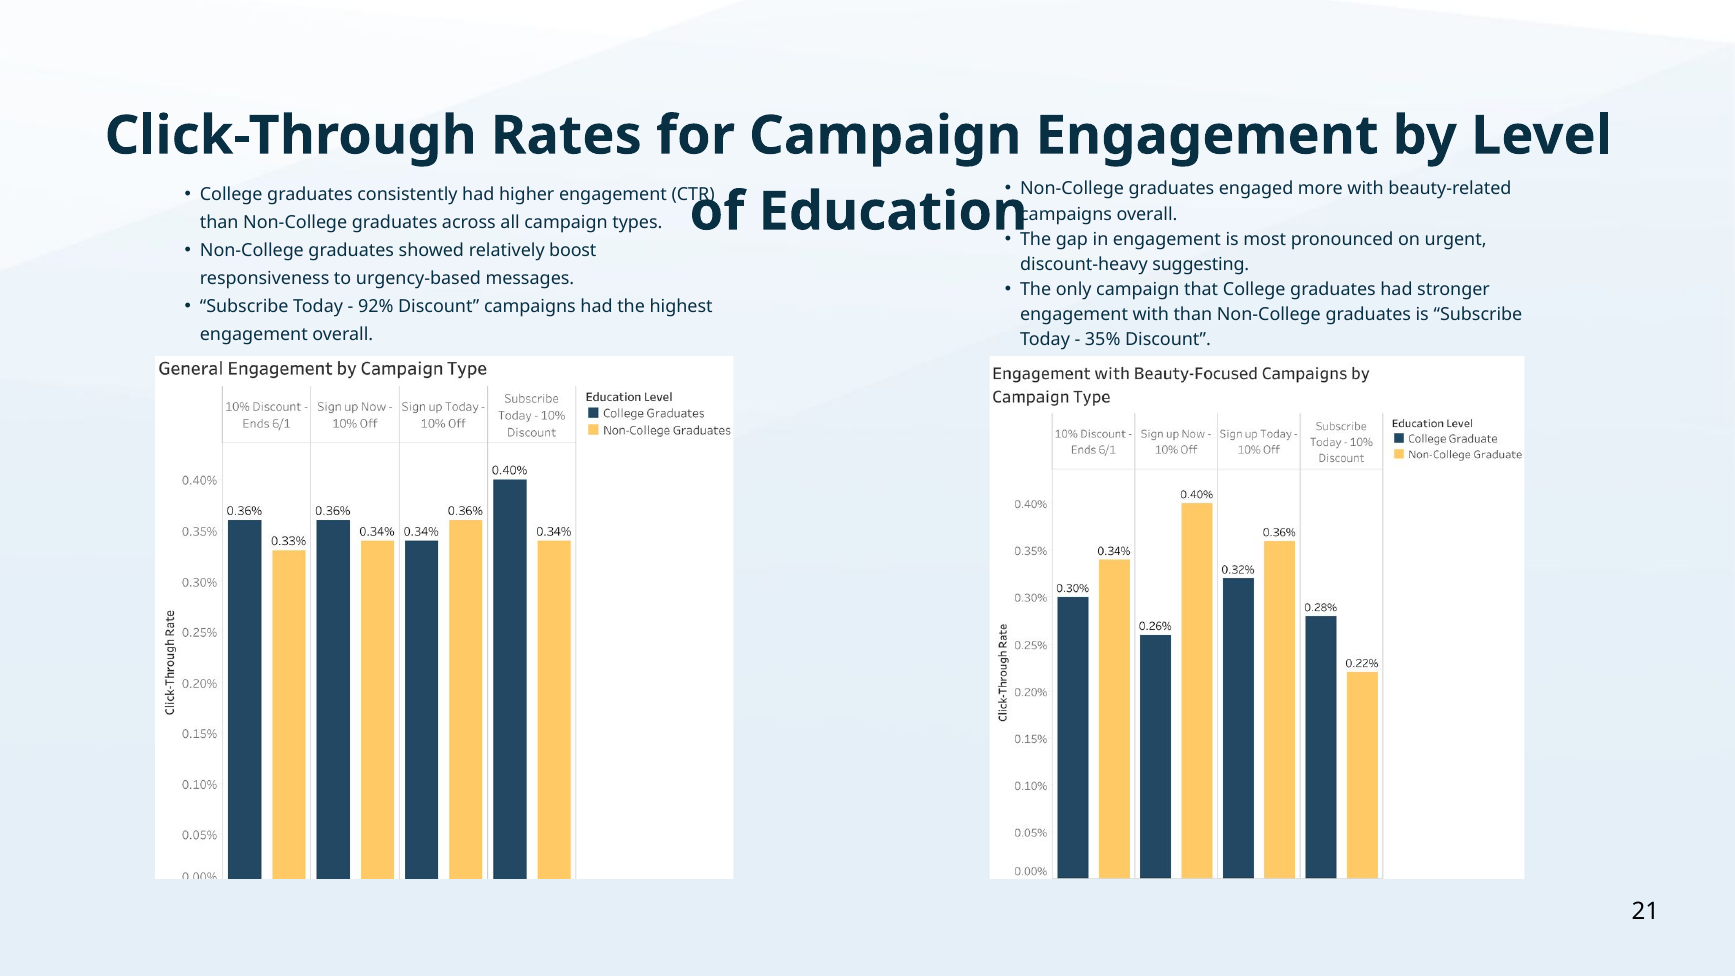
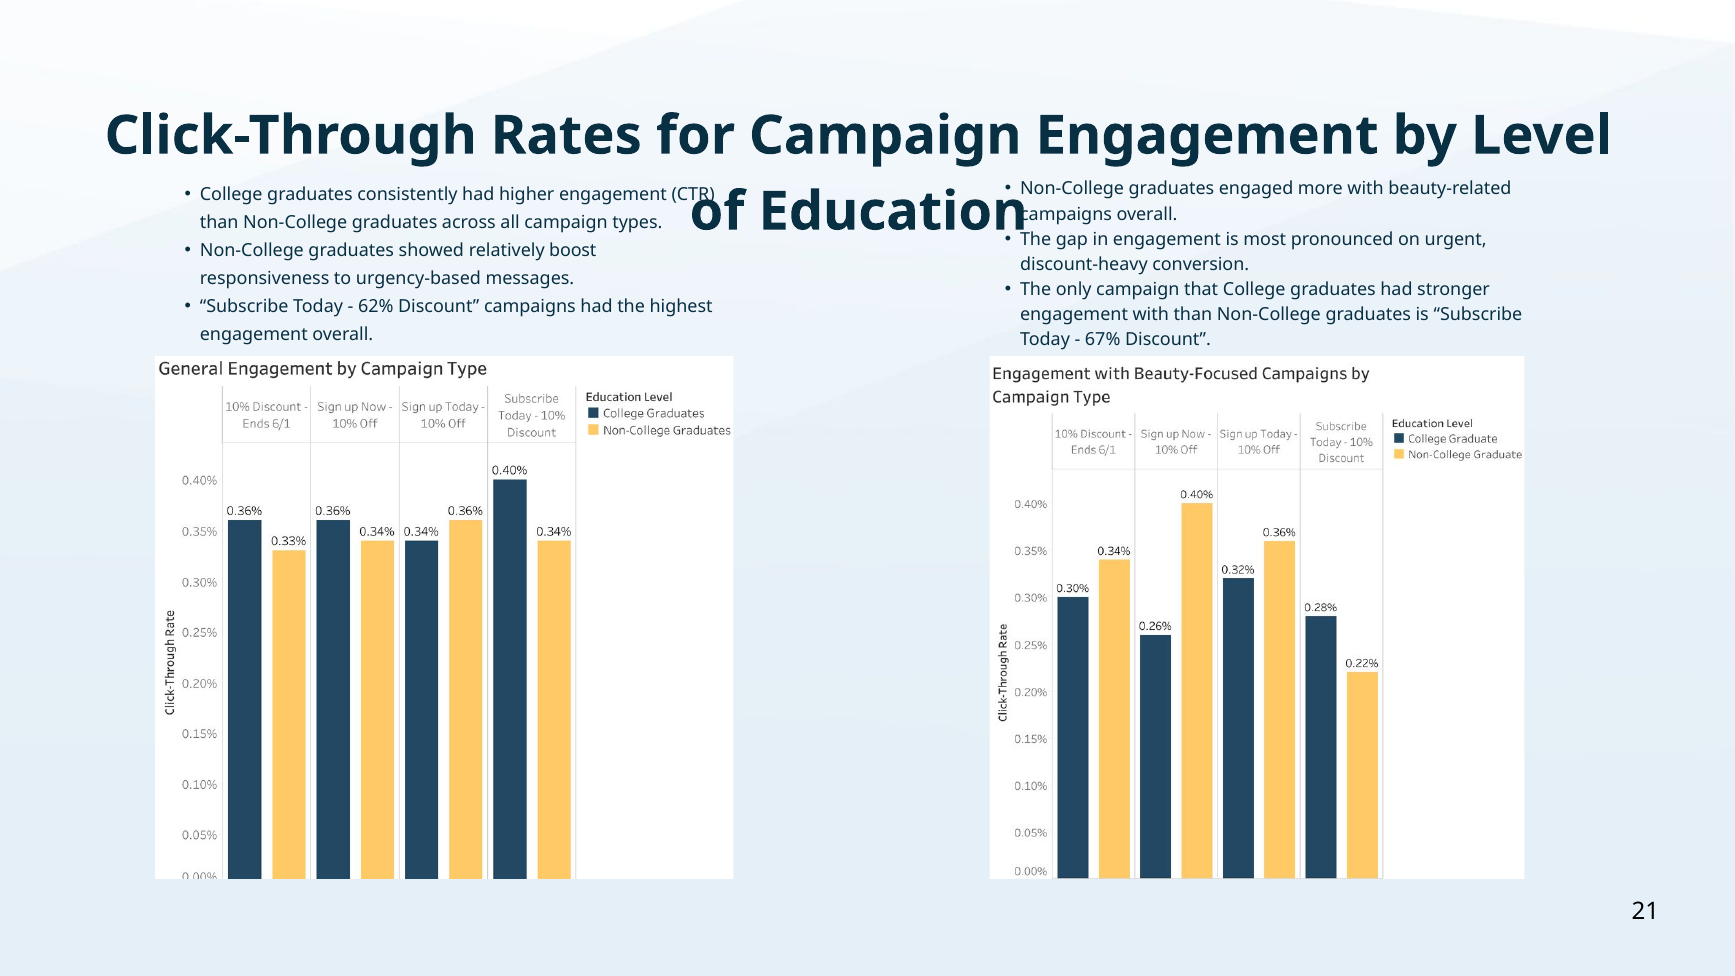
suggesting: suggesting -> conversion
92%: 92% -> 62%
35%: 35% -> 67%
